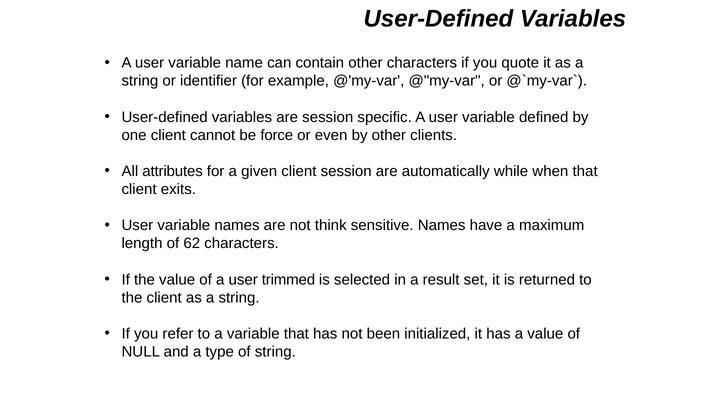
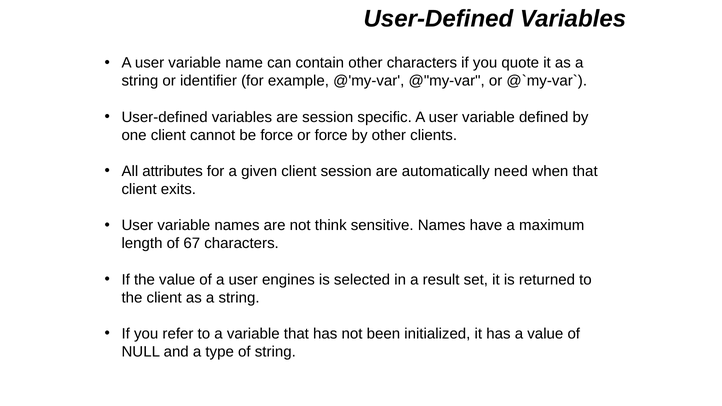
or even: even -> force
while: while -> need
62: 62 -> 67
trimmed: trimmed -> engines
